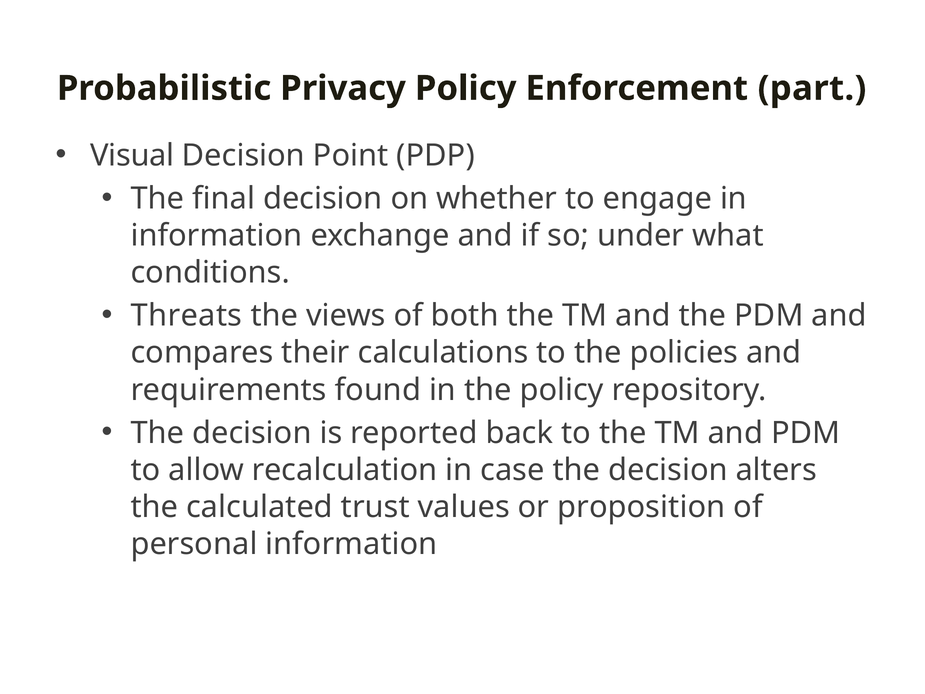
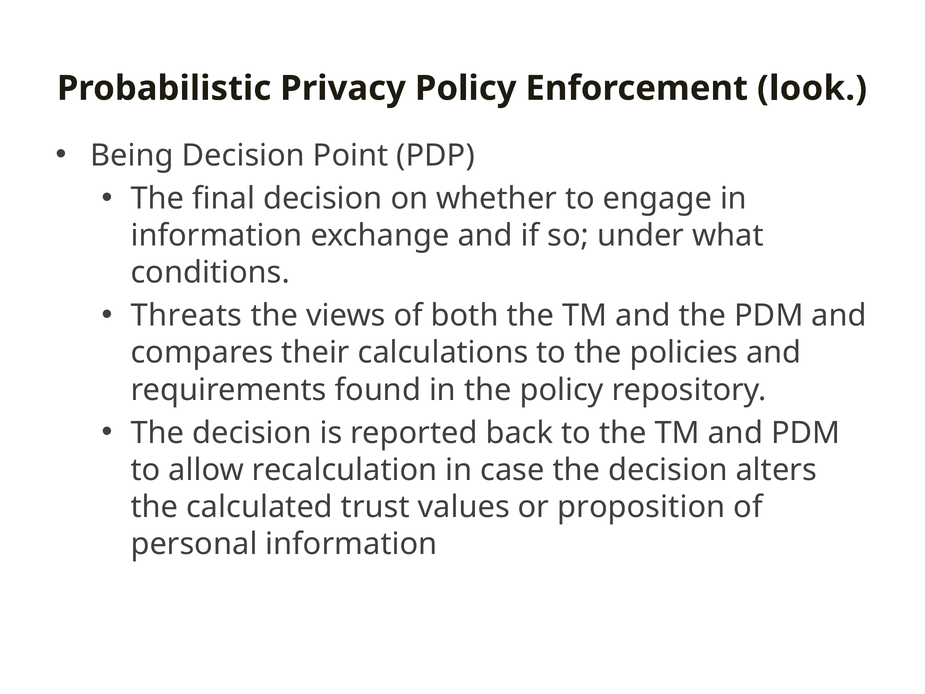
part: part -> look
Visual: Visual -> Being
